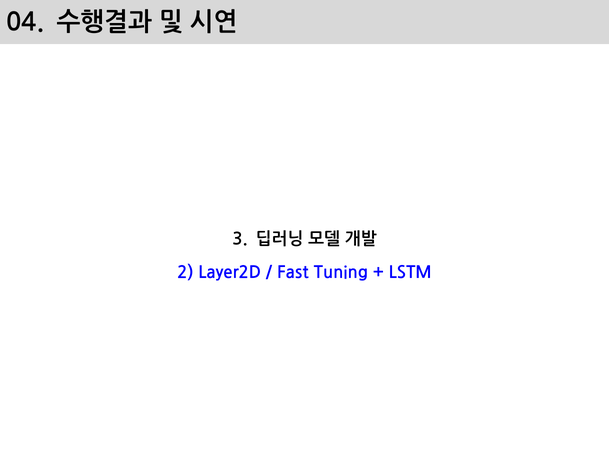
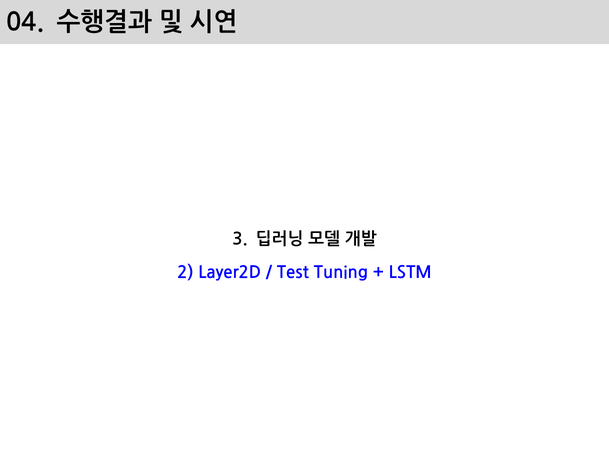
Fast: Fast -> Test
